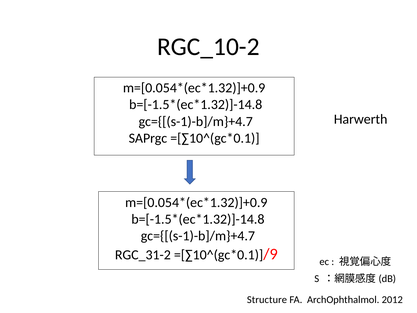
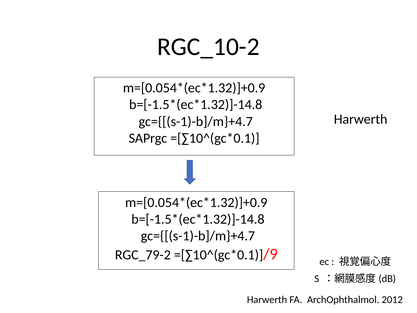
RGC_31-2: RGC_31-2 -> RGC_79-2
Structure at (267, 300): Structure -> Harwerth
